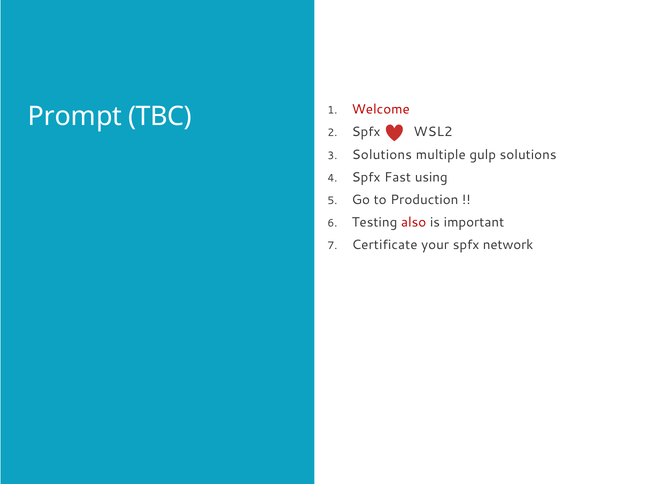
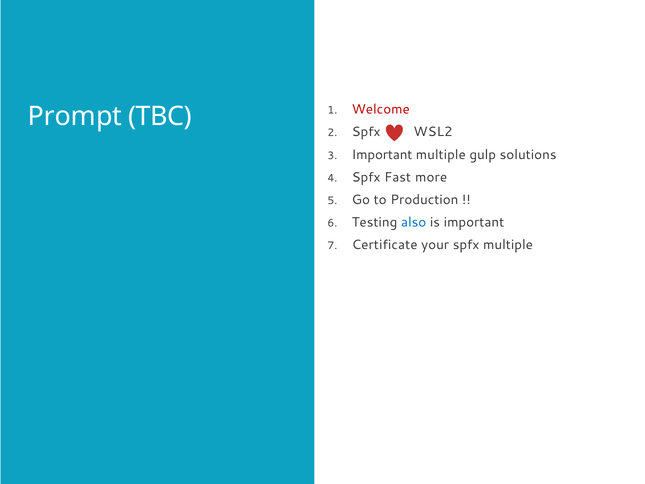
Solutions at (382, 155): Solutions -> Important
using: using -> more
also colour: red -> blue
spfx network: network -> multiple
